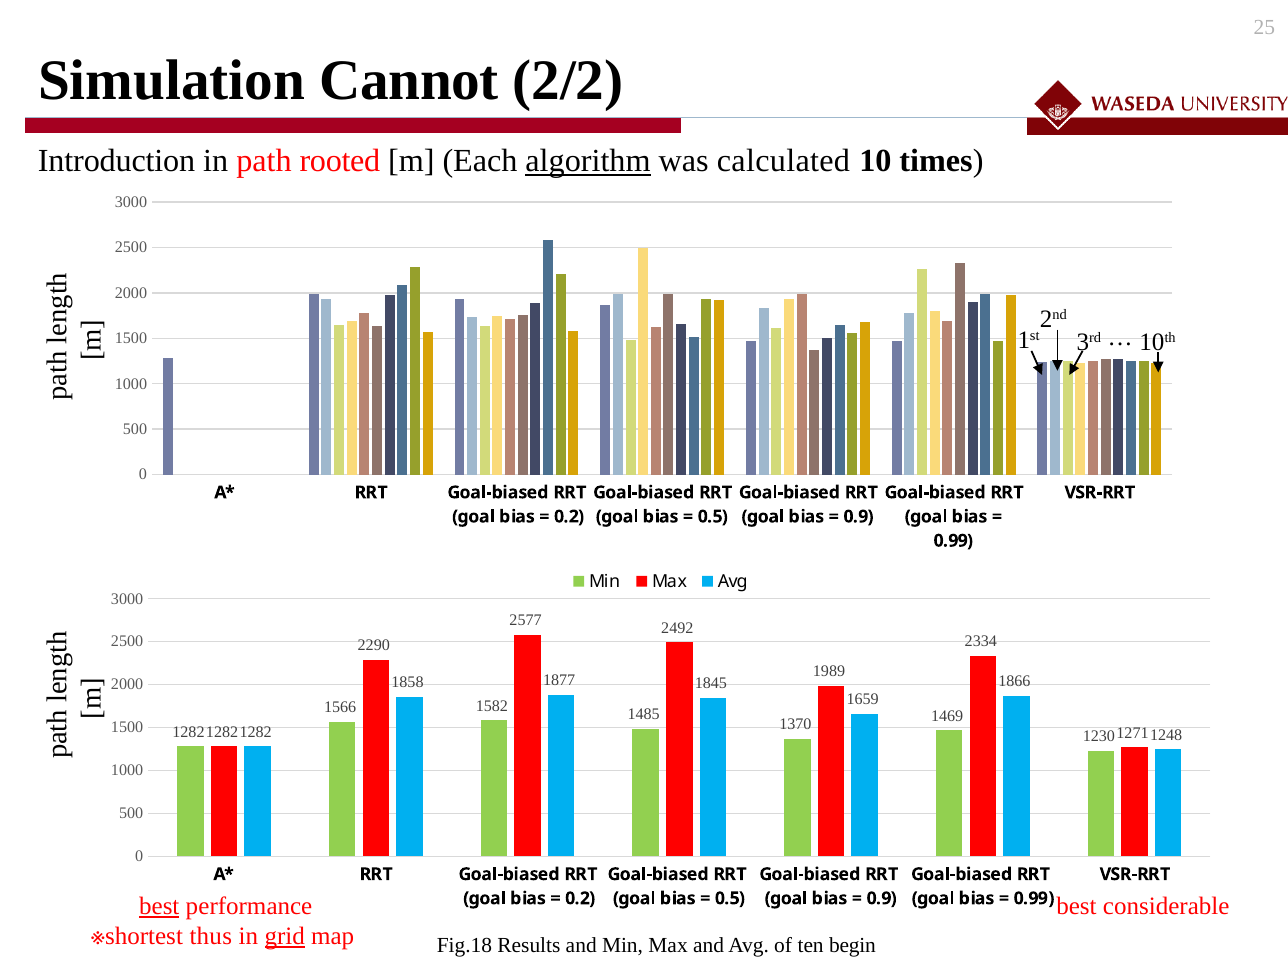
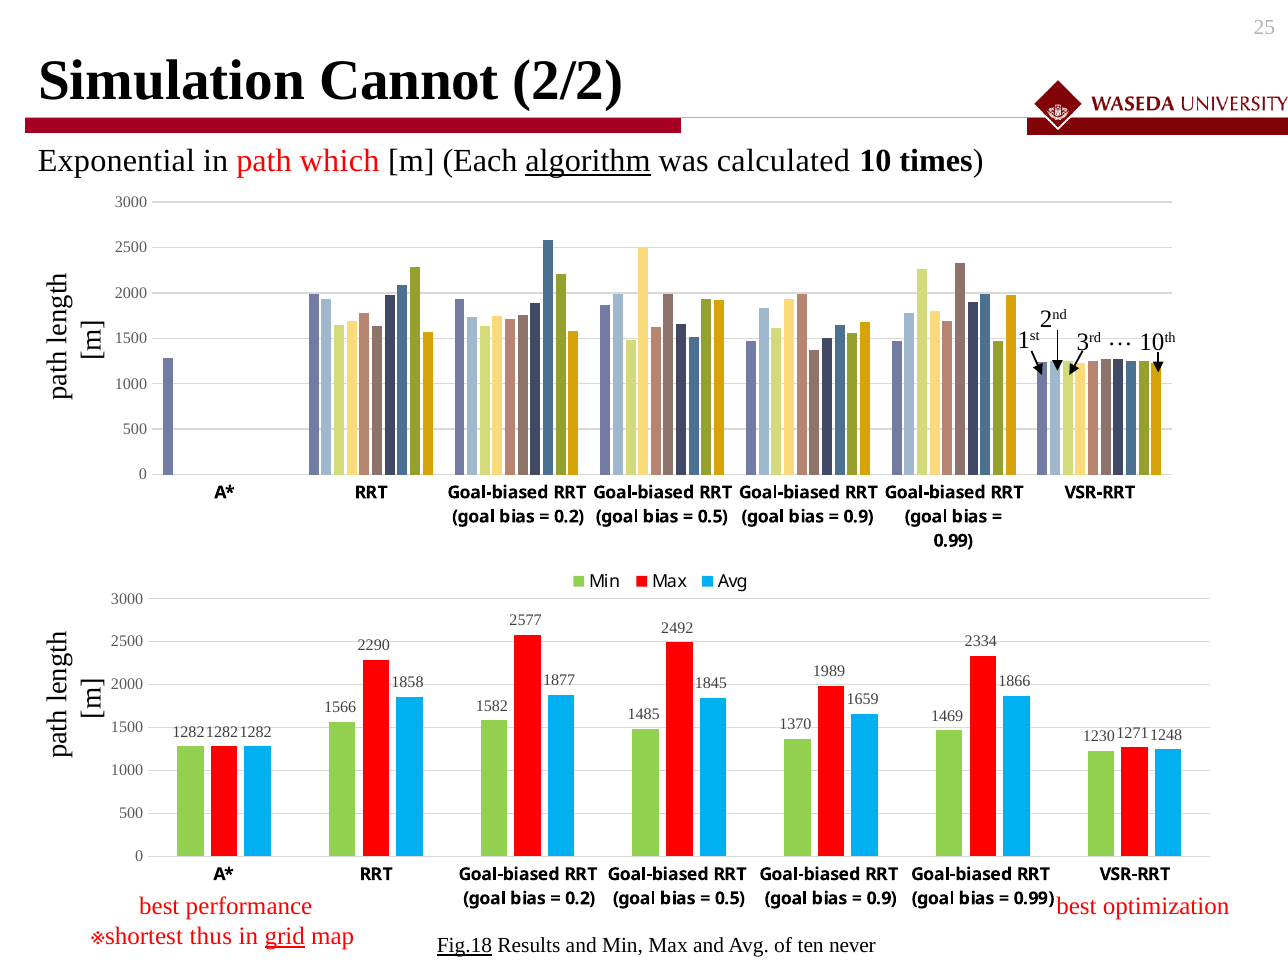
Introduction: Introduction -> Exponential
rooted: rooted -> which
best at (159, 906) underline: present -> none
considerable: considerable -> optimization
Fig.18 underline: none -> present
begin: begin -> never
